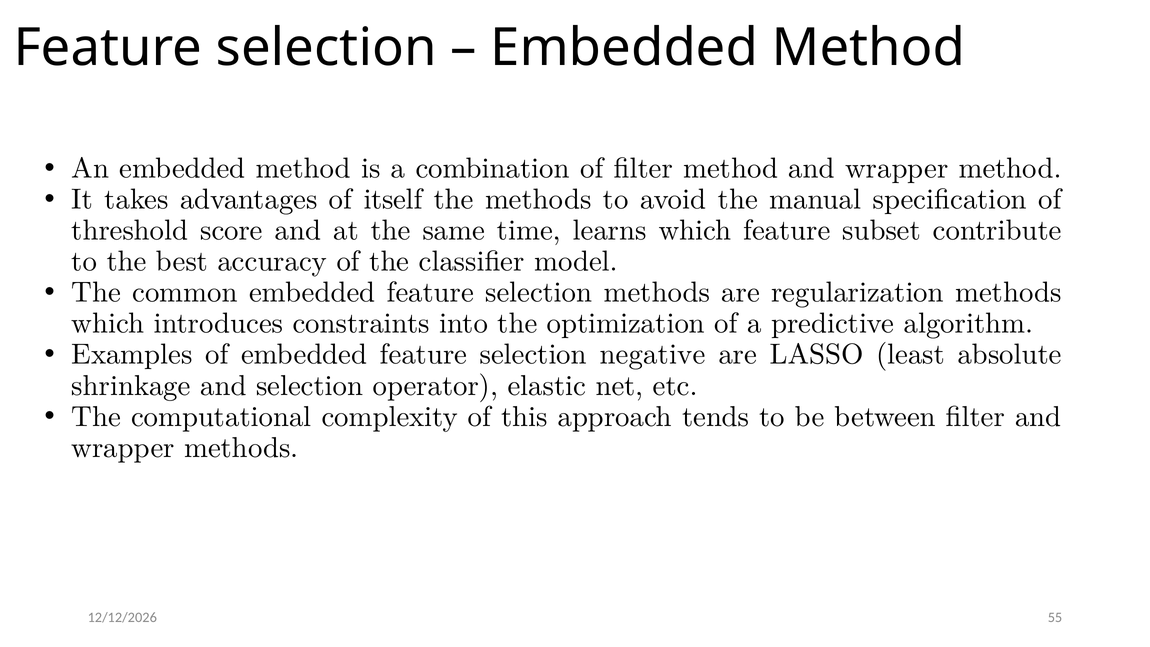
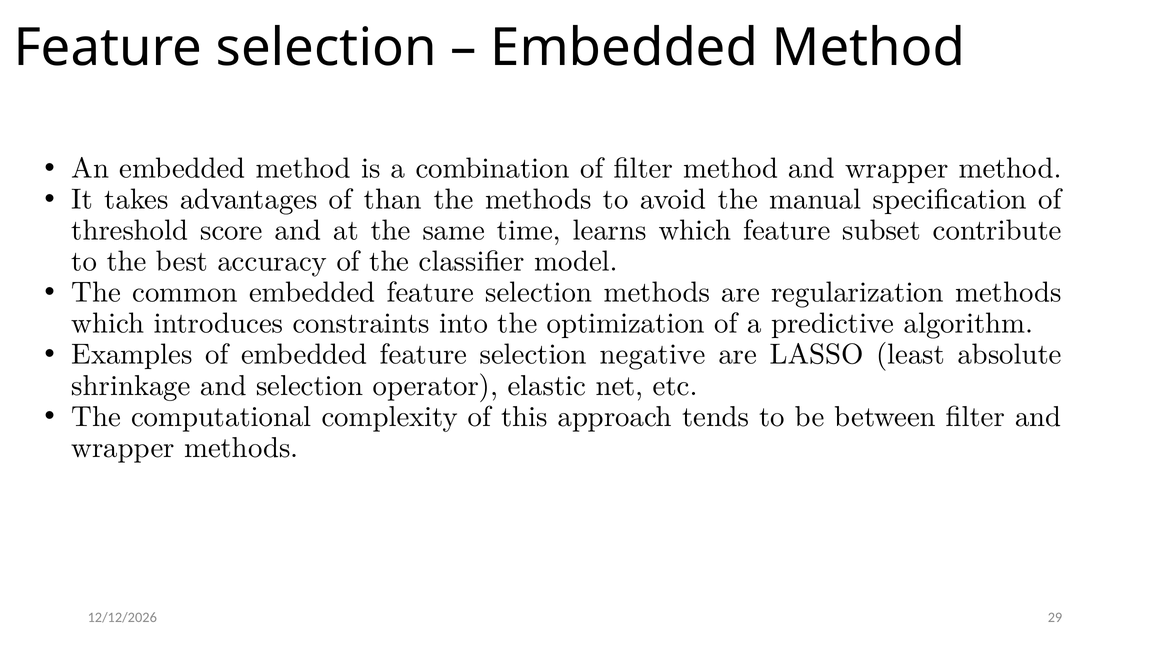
itself: itself -> than
55: 55 -> 29
